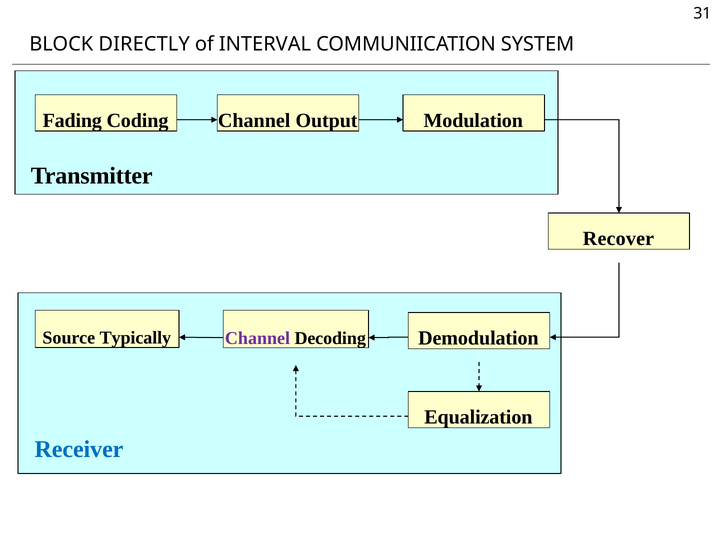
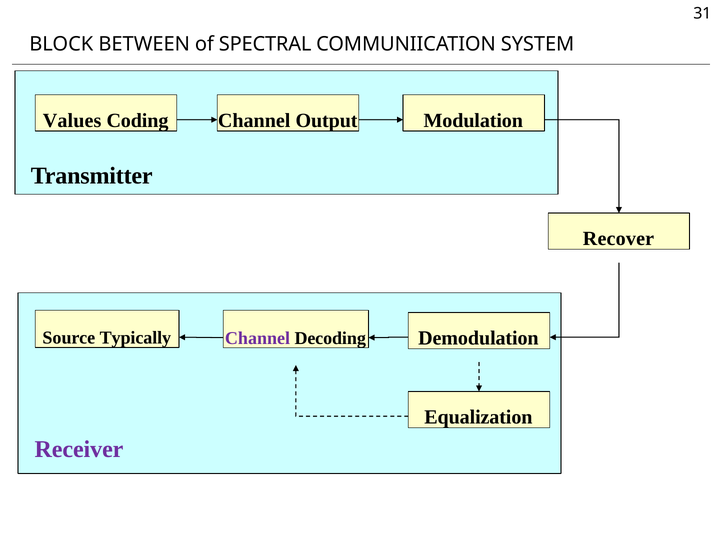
DIRECTLY: DIRECTLY -> BETWEEN
INTERVAL: INTERVAL -> SPECTRAL
Fading: Fading -> Values
Receiver colour: blue -> purple
